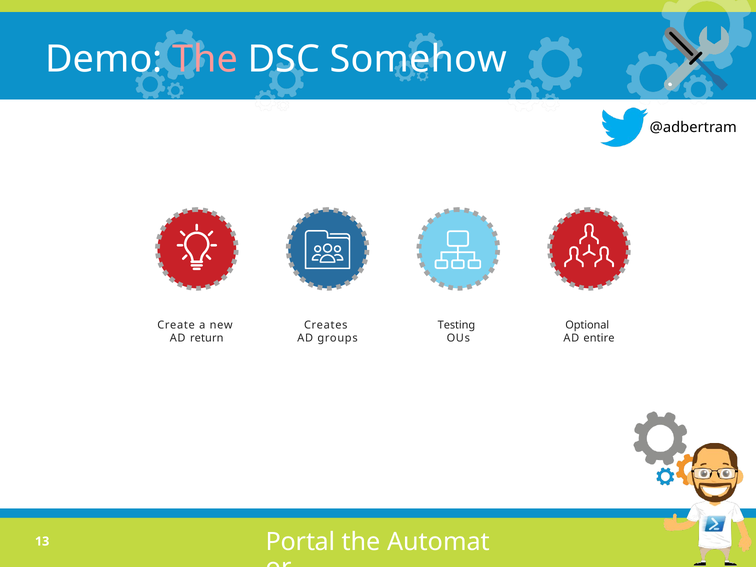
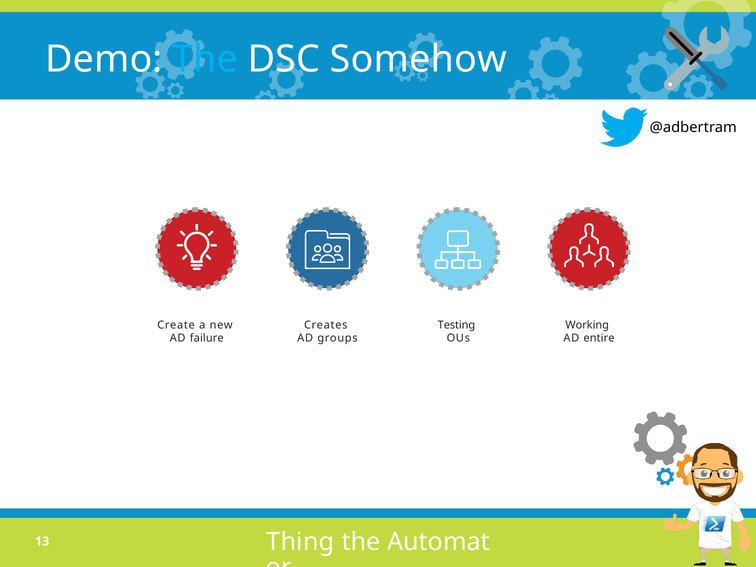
The at (205, 59) colour: pink -> light blue
Optional: Optional -> Working
return: return -> failure
Portal: Portal -> Thing
